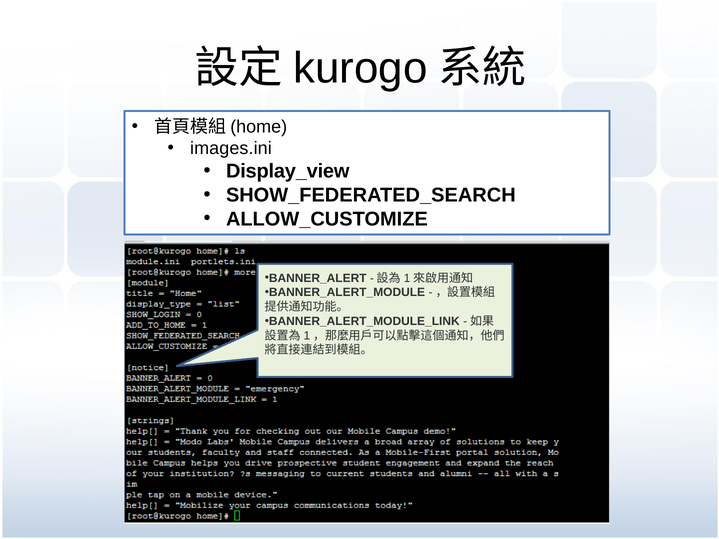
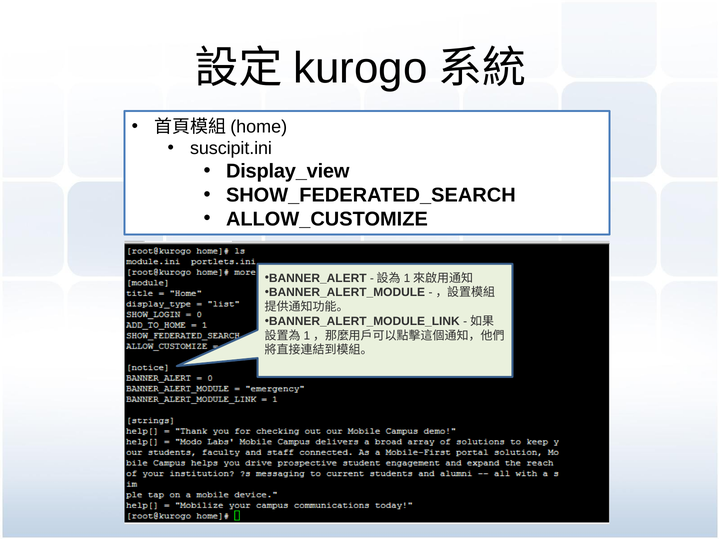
images.ini: images.ini -> suscipit.ini
